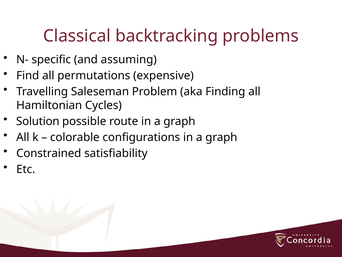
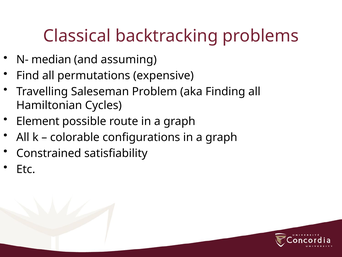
specific: specific -> median
Solution: Solution -> Element
